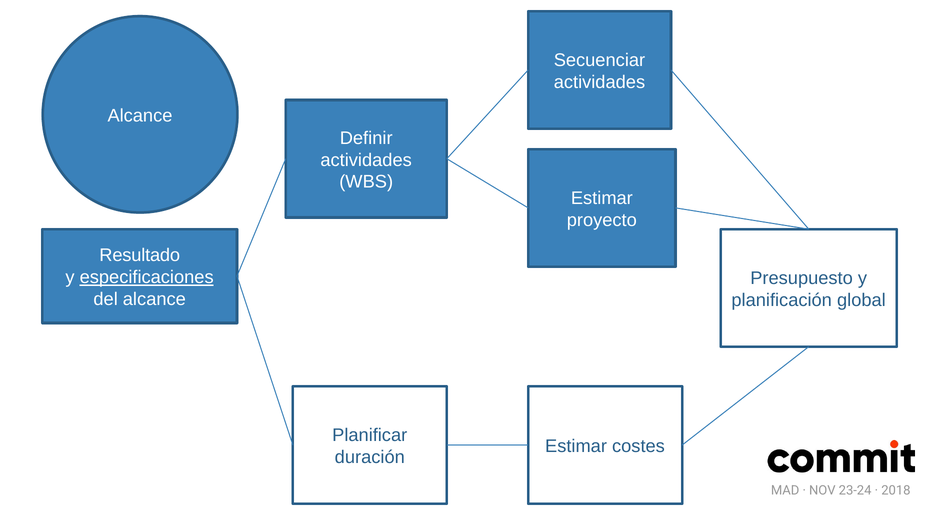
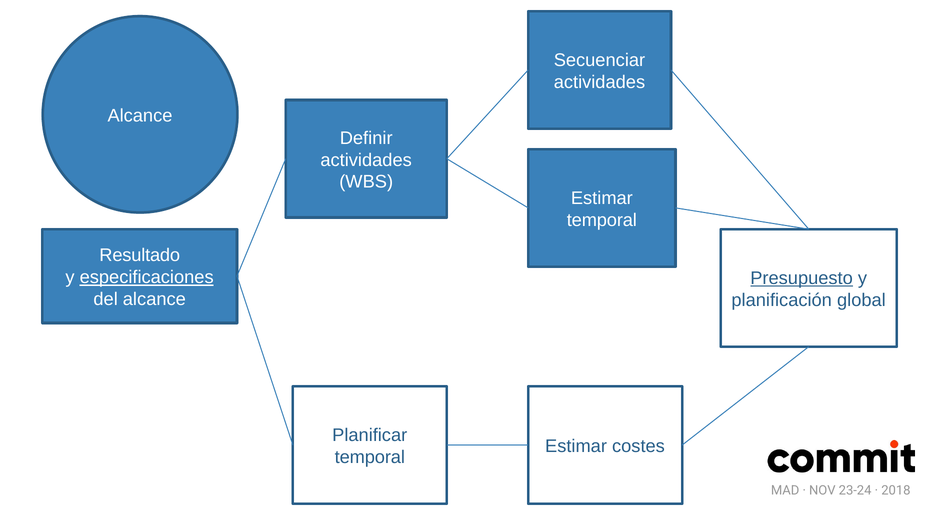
proyecto at (602, 220): proyecto -> temporal
Presupuesto underline: none -> present
duración at (370, 458): duración -> temporal
